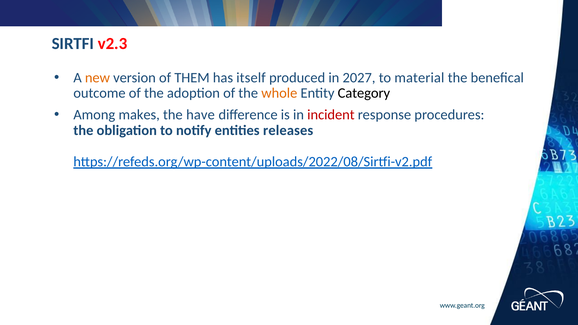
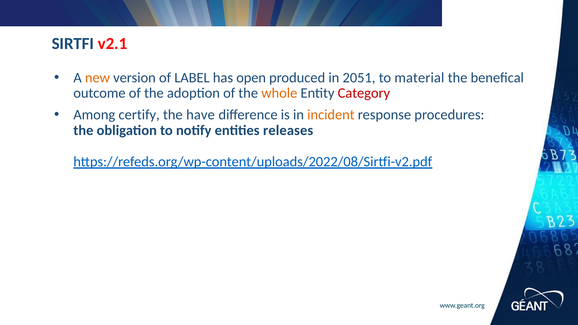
v2.3: v2.3 -> v2.1
THEM: THEM -> LABEL
itself: itself -> open
2027: 2027 -> 2051
Category colour: black -> red
makes: makes -> certify
incident colour: red -> orange
